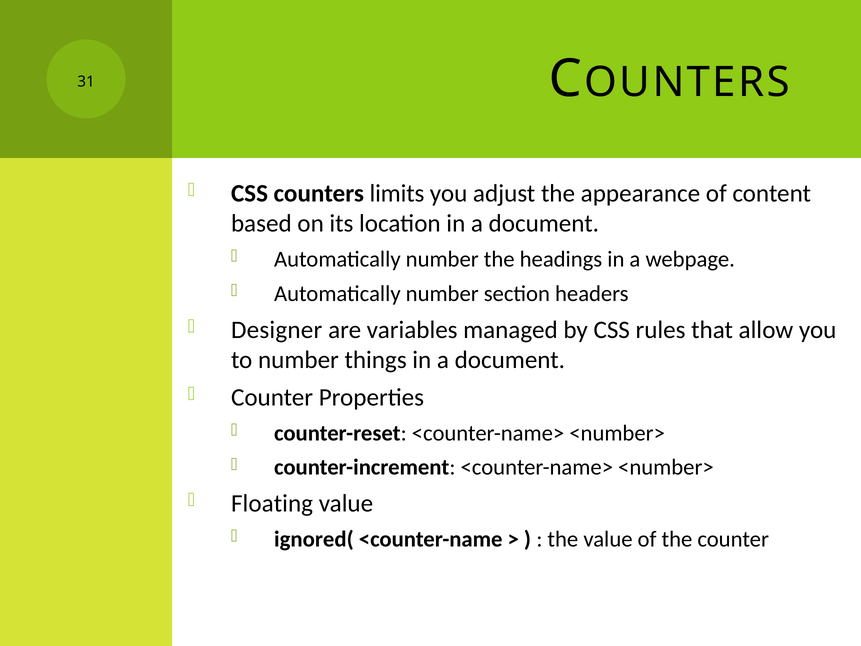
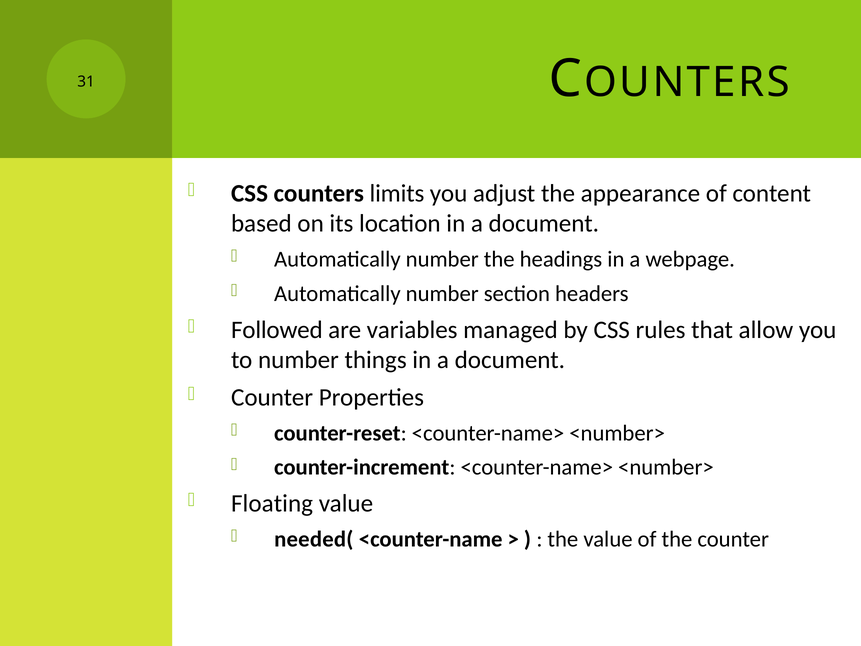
Designer: Designer -> Followed
ignored(: ignored( -> needed(
